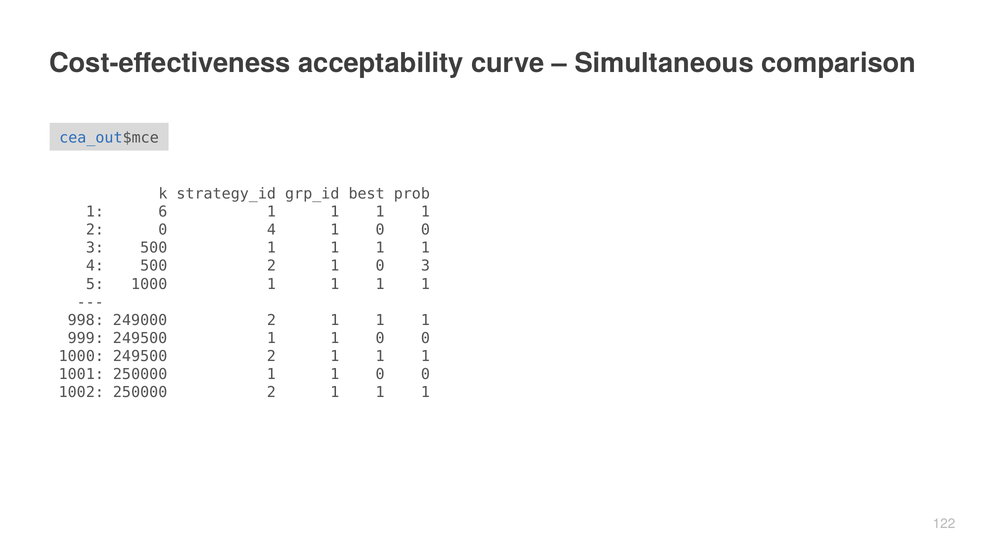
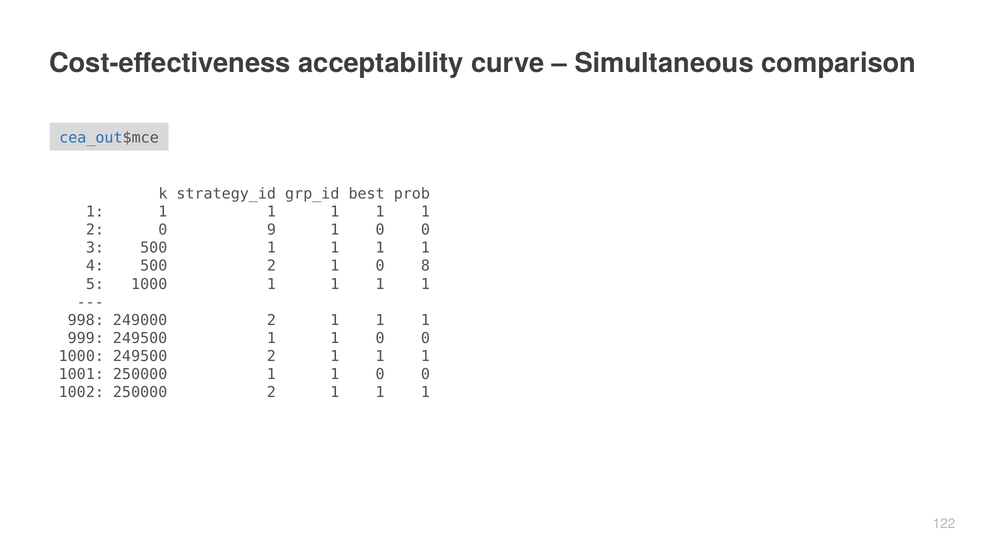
6 at (163, 212): 6 -> 1
0 4: 4 -> 9
1 0 3: 3 -> 8
